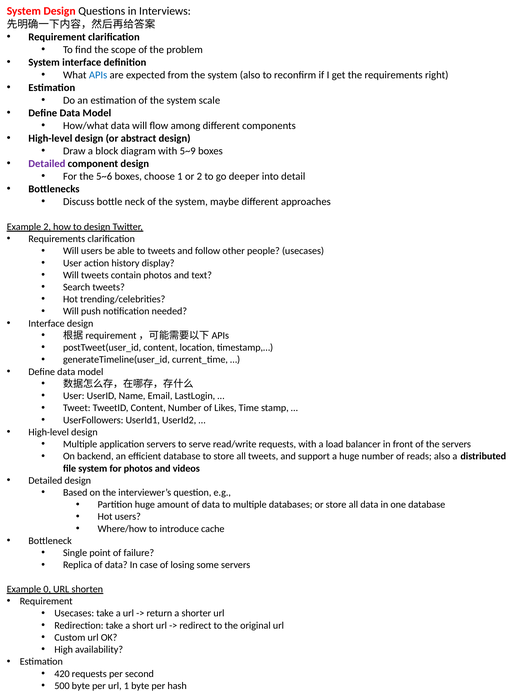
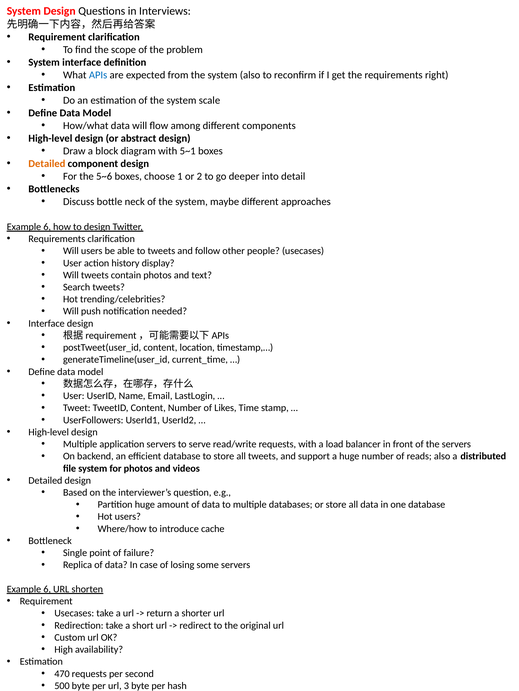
5~9: 5~9 -> 5~1
Detailed at (47, 164) colour: purple -> orange
2 at (47, 227): 2 -> 6
0 at (47, 590): 0 -> 6
420: 420 -> 470
url 1: 1 -> 3
